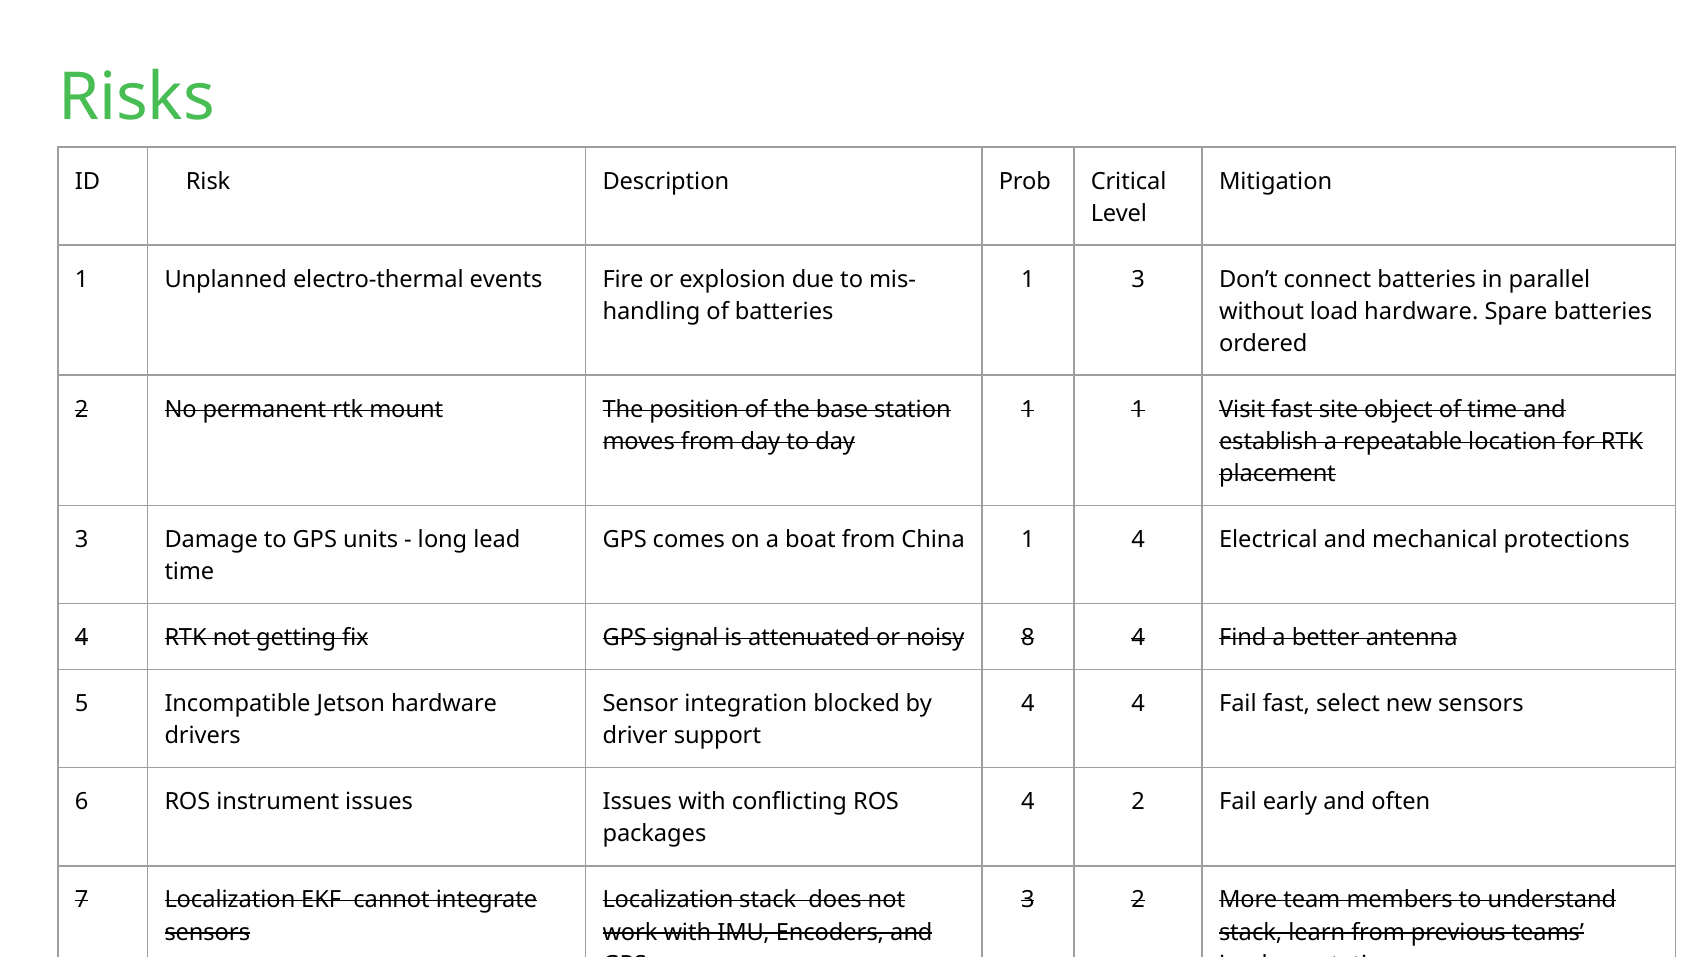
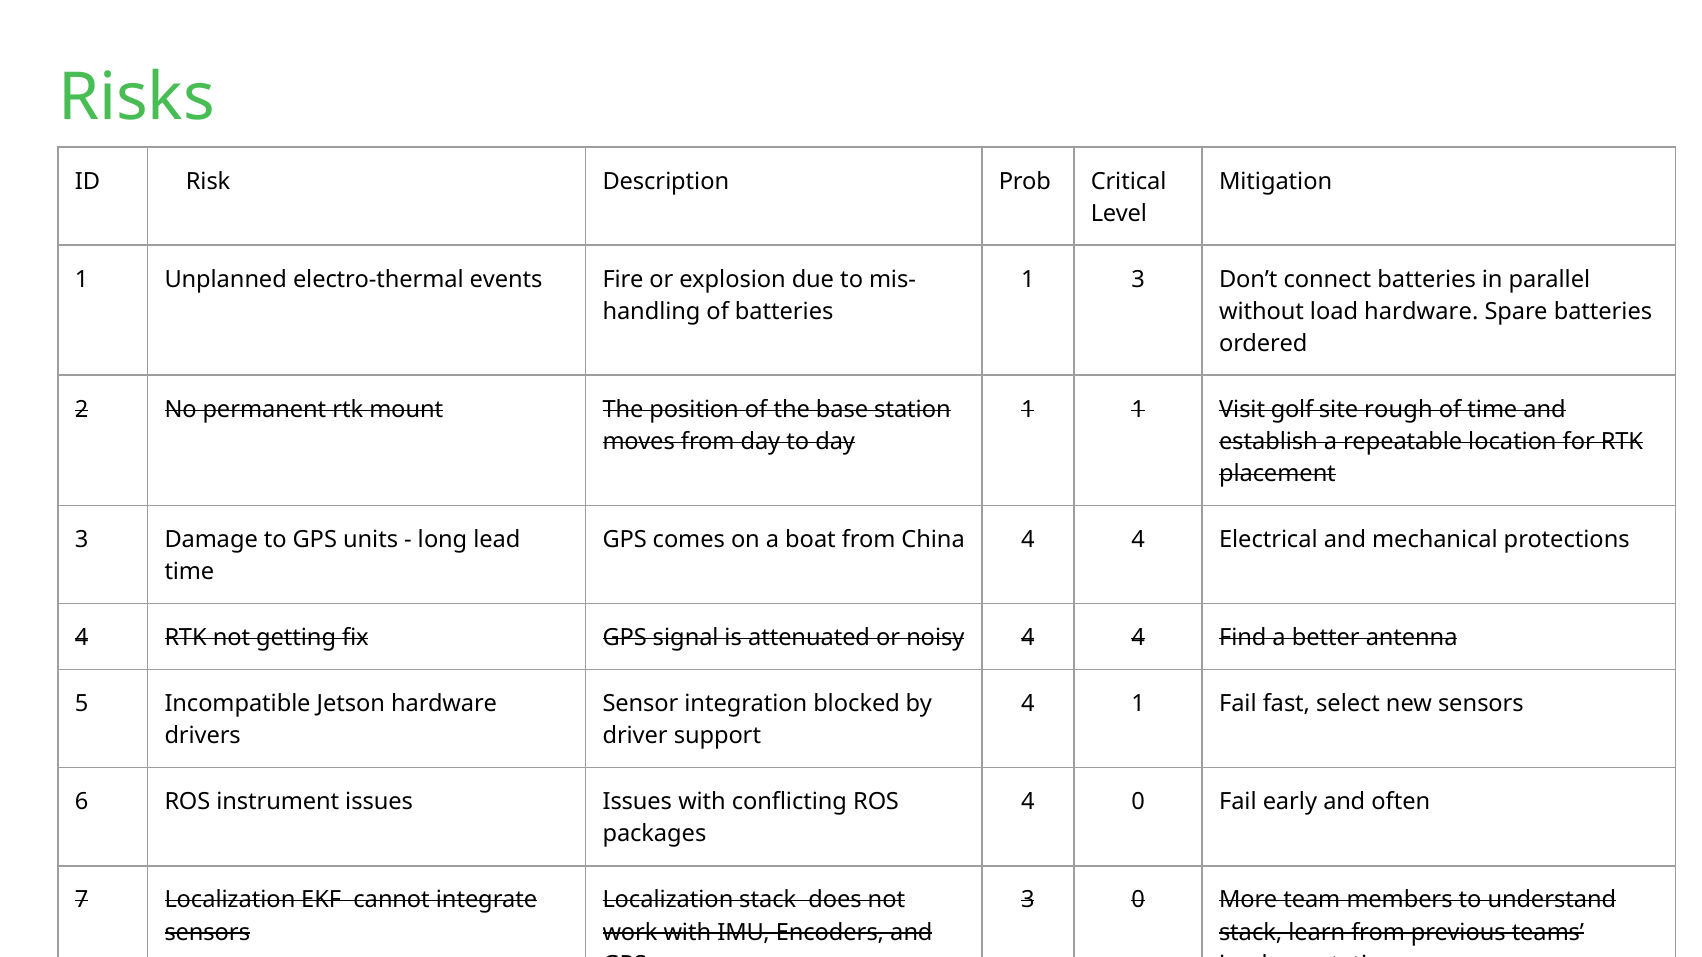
Visit fast: fast -> golf
object: object -> rough
China 1: 1 -> 4
noisy 8: 8 -> 4
4 4: 4 -> 1
4 2: 2 -> 0
3 2: 2 -> 0
